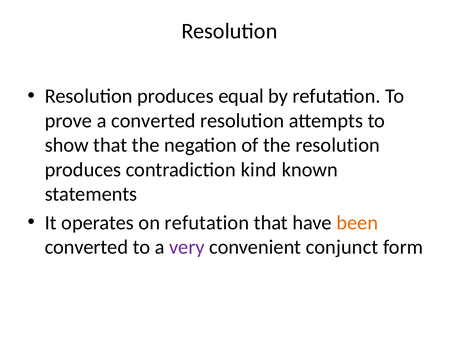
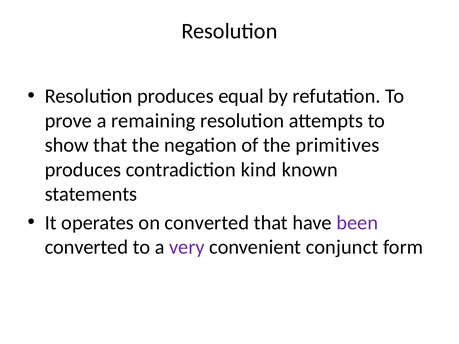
a converted: converted -> remaining
the resolution: resolution -> primitives
on refutation: refutation -> converted
been colour: orange -> purple
